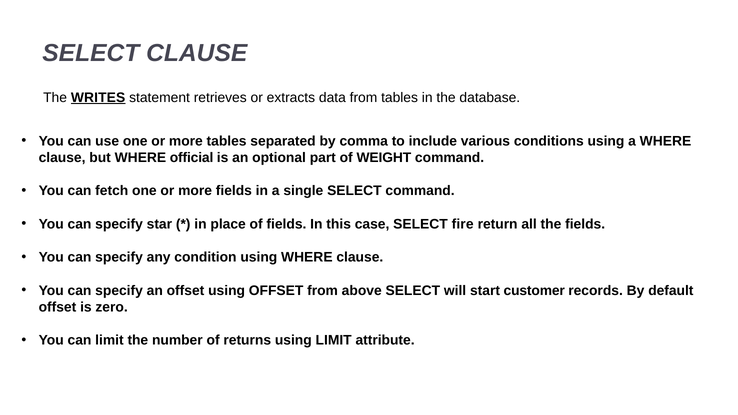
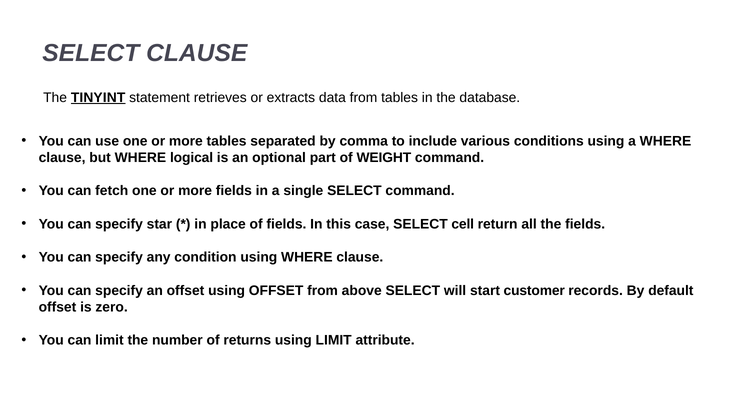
WRITES: WRITES -> TINYINT
official: official -> logical
fire: fire -> cell
